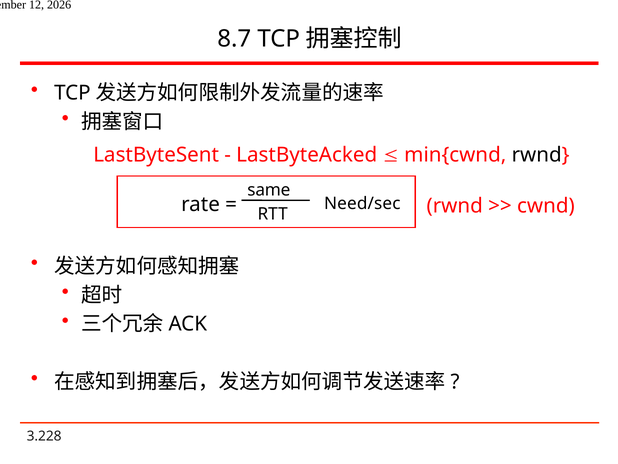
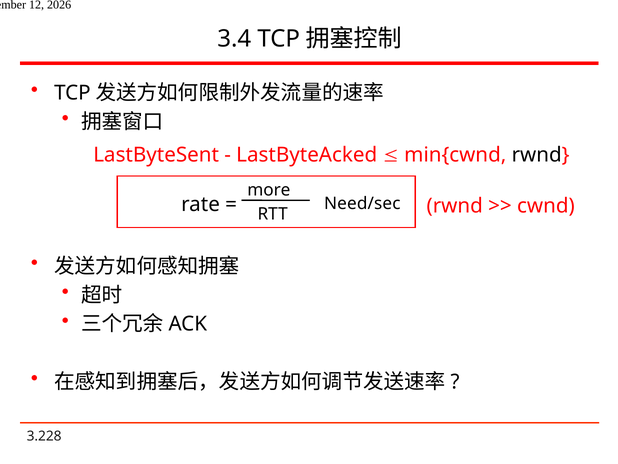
8.7: 8.7 -> 3.4
same: same -> more
